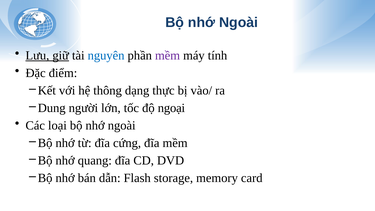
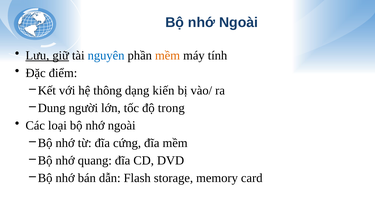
mềm at (168, 55) colour: purple -> orange
thực: thực -> kiến
ngoại: ngoại -> trong
